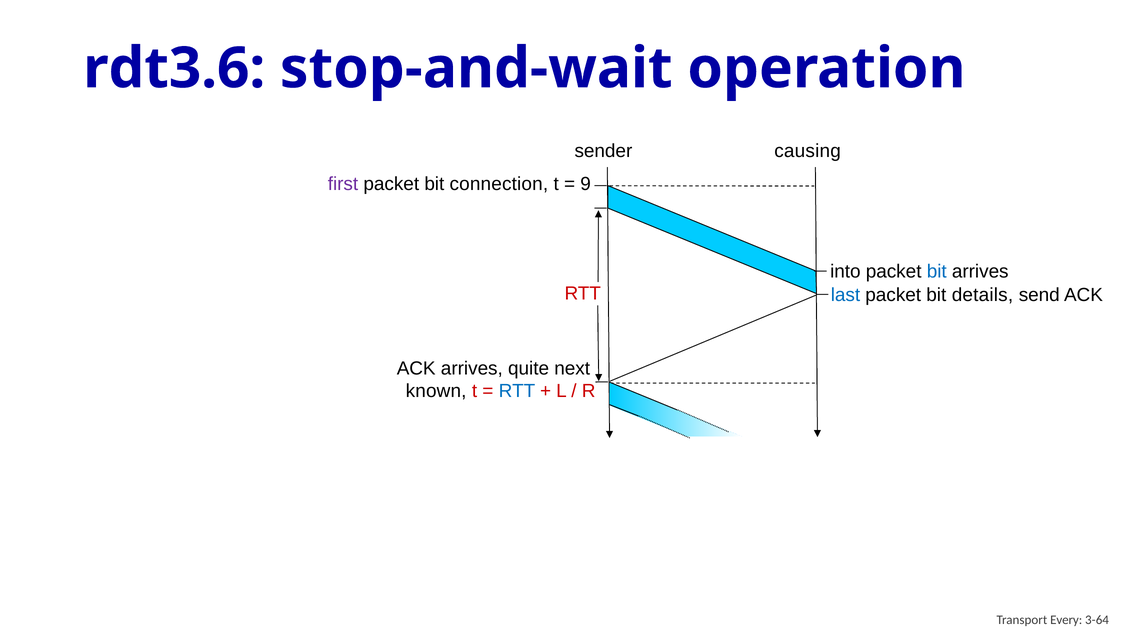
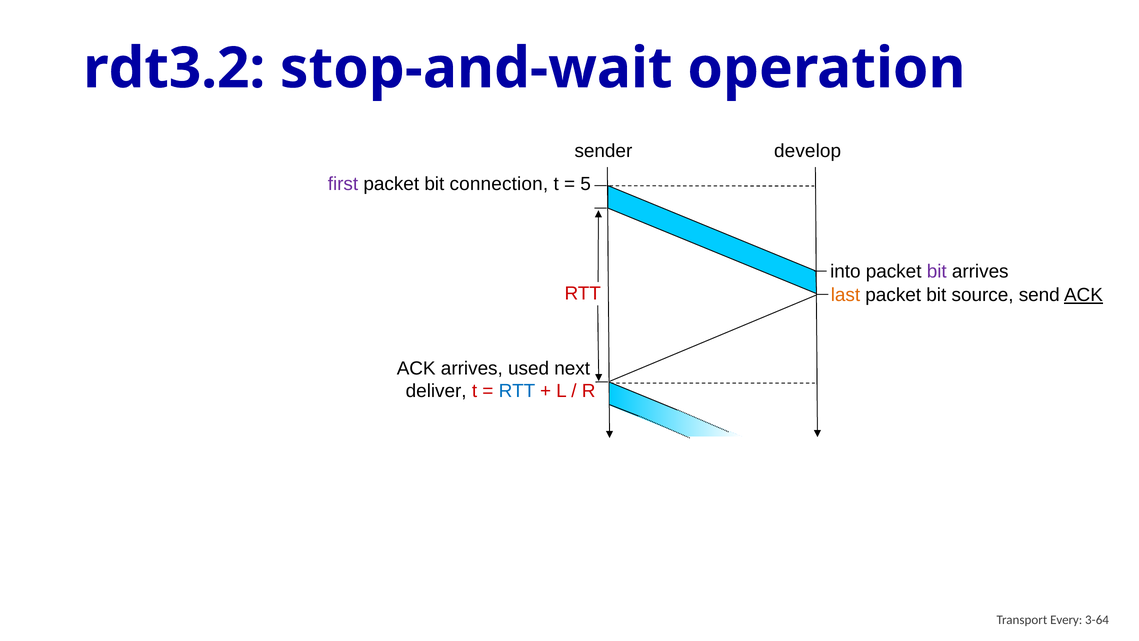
rdt3.6: rdt3.6 -> rdt3.2
causing: causing -> develop
9: 9 -> 5
bit at (937, 271) colour: blue -> purple
last colour: blue -> orange
details: details -> source
ACK at (1083, 295) underline: none -> present
quite: quite -> used
known: known -> deliver
